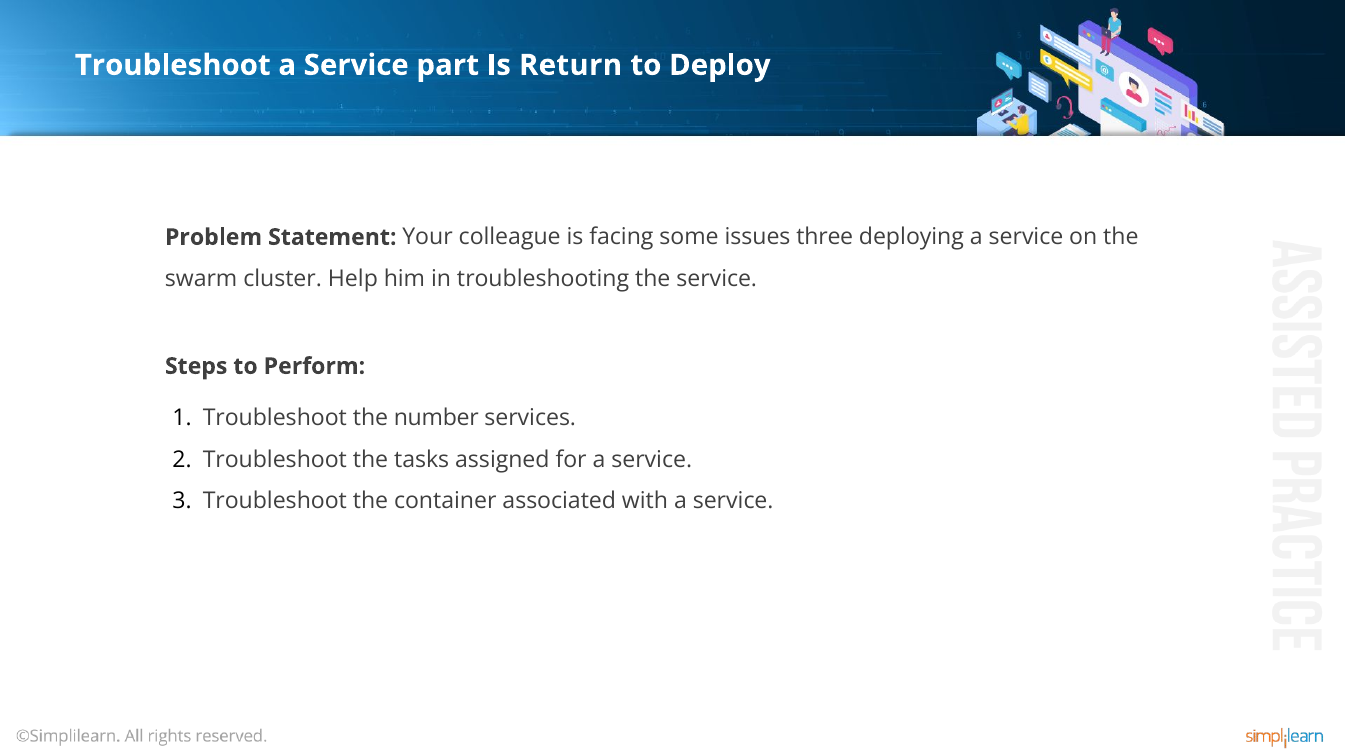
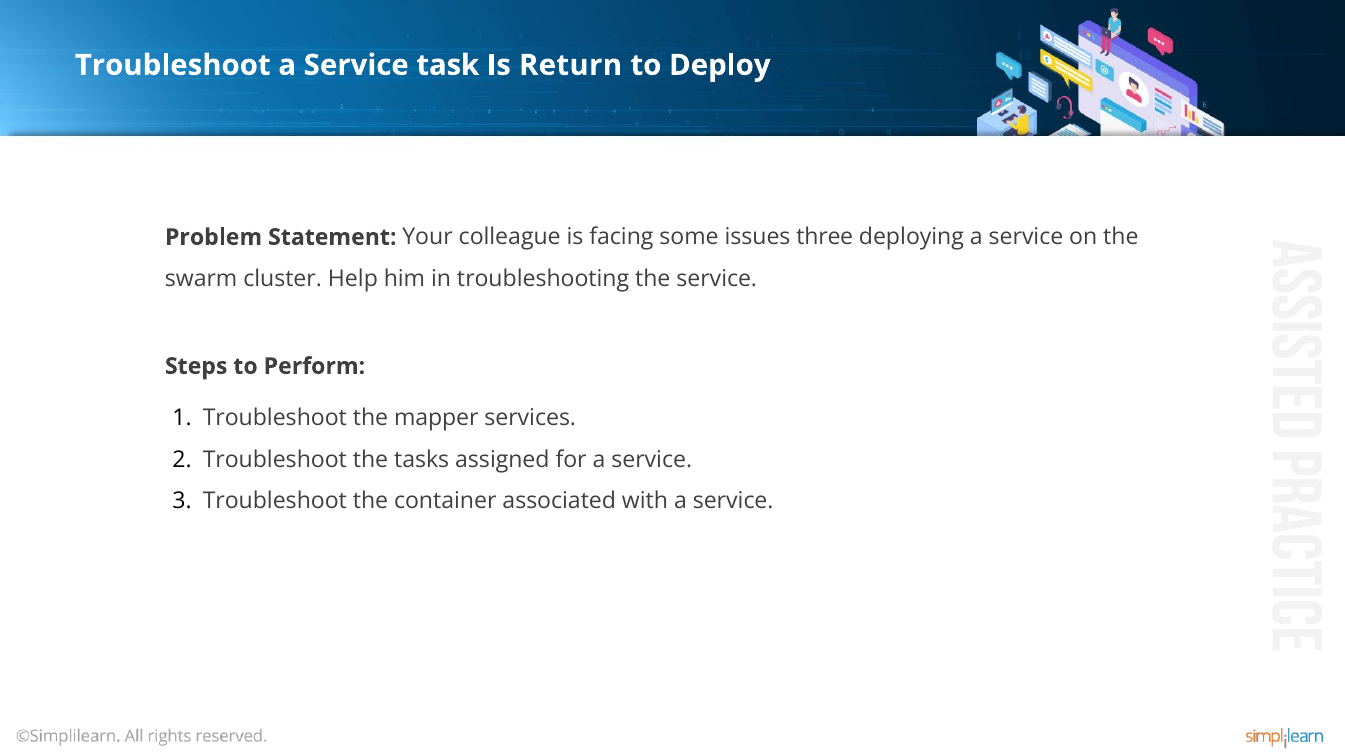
part: part -> task
number: number -> mapper
